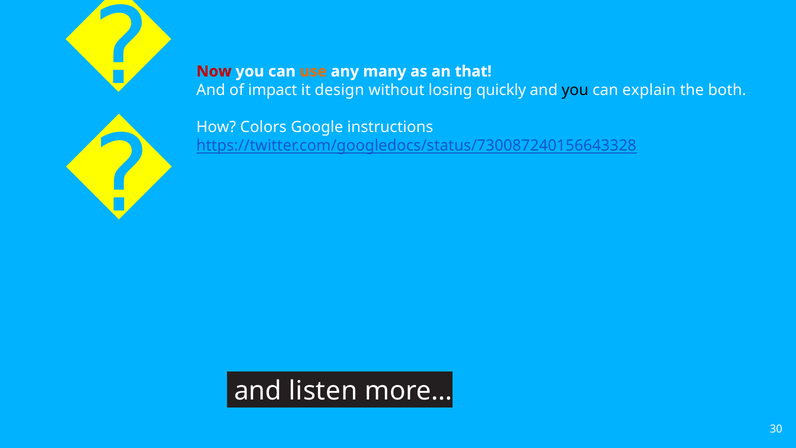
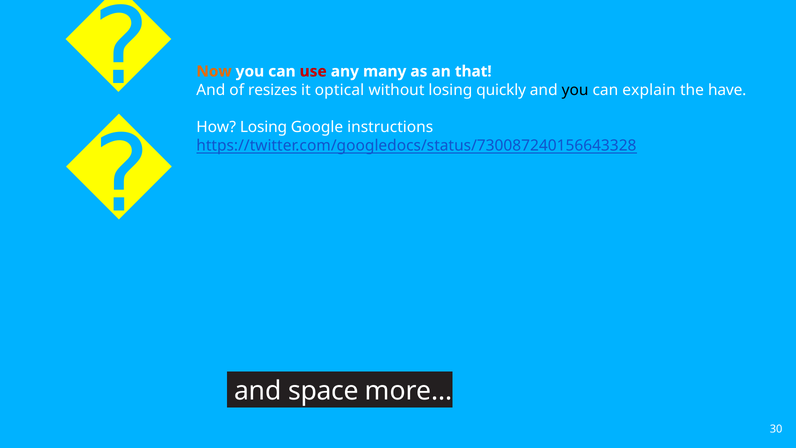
Now colour: red -> orange
use colour: orange -> red
impact: impact -> resizes
design: design -> optical
both: both -> have
How Colors: Colors -> Losing
listen: listen -> space
